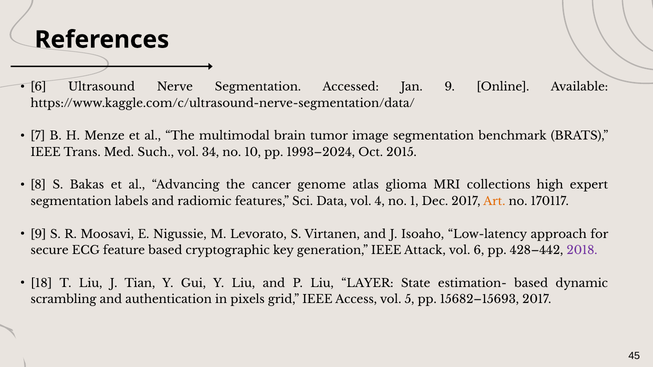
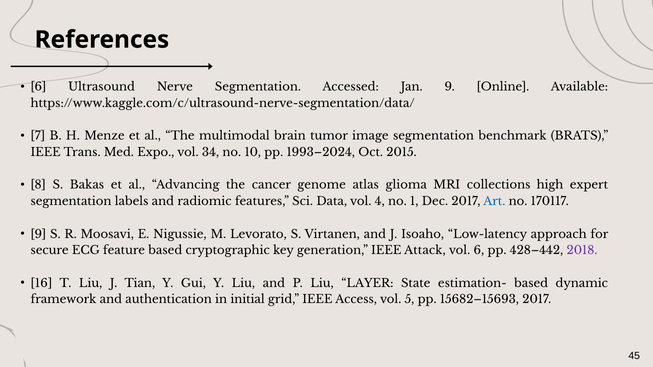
Such: Such -> Expo
Art colour: orange -> blue
18: 18 -> 16
scrambling: scrambling -> framework
pixels: pixels -> initial
